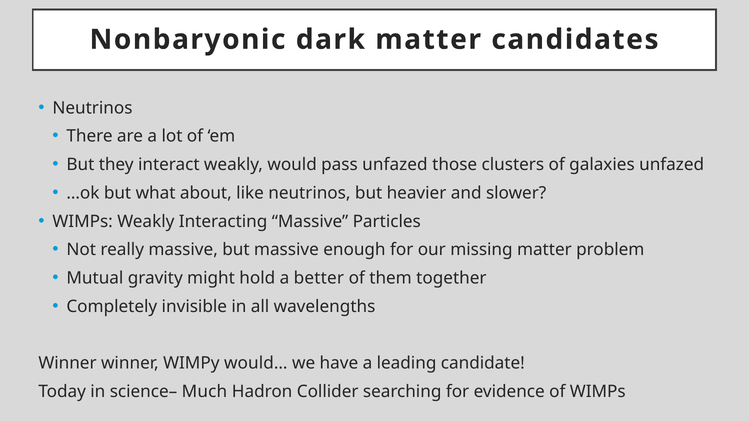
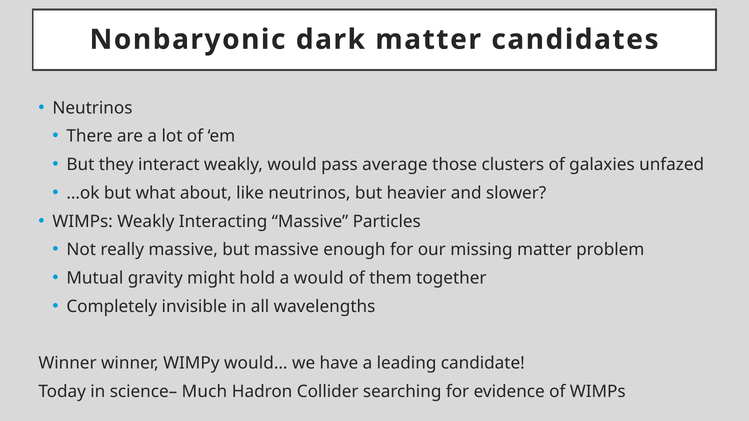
pass unfazed: unfazed -> average
a better: better -> would
